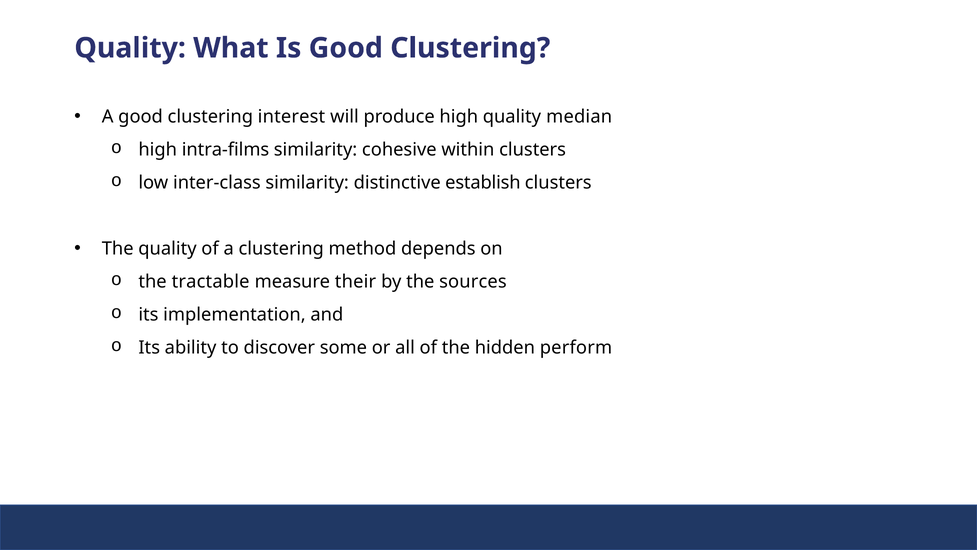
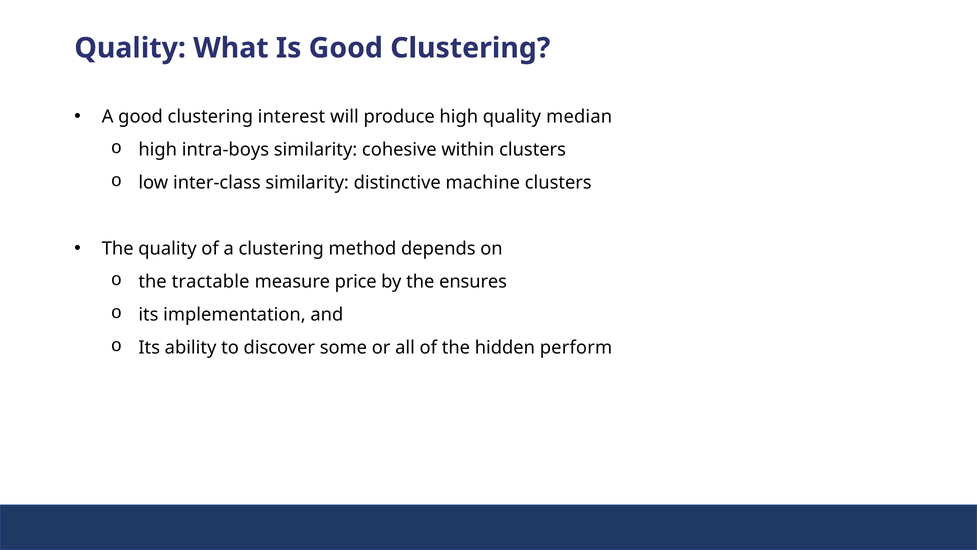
intra-films: intra-films -> intra-boys
establish: establish -> machine
their: their -> price
sources: sources -> ensures
